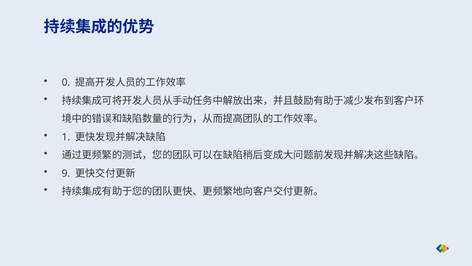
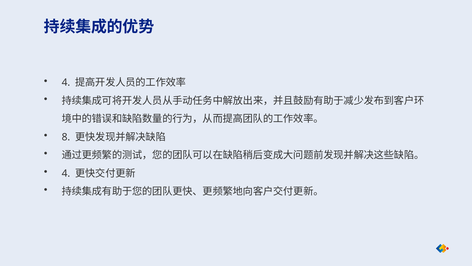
0 at (66, 82): 0 -> 4
1: 1 -> 8
9 at (66, 173): 9 -> 4
